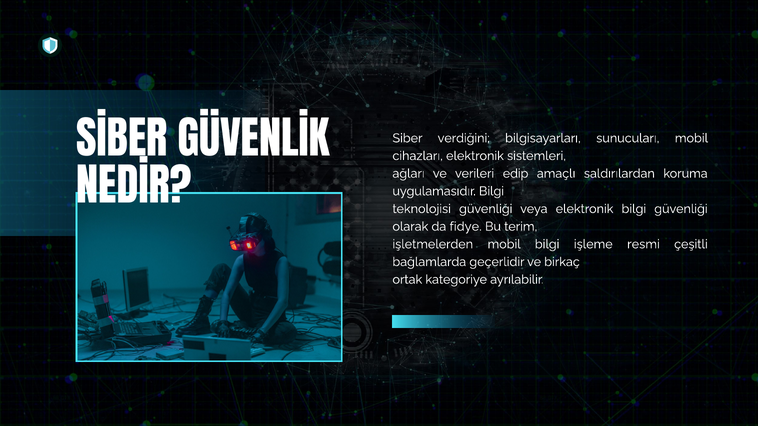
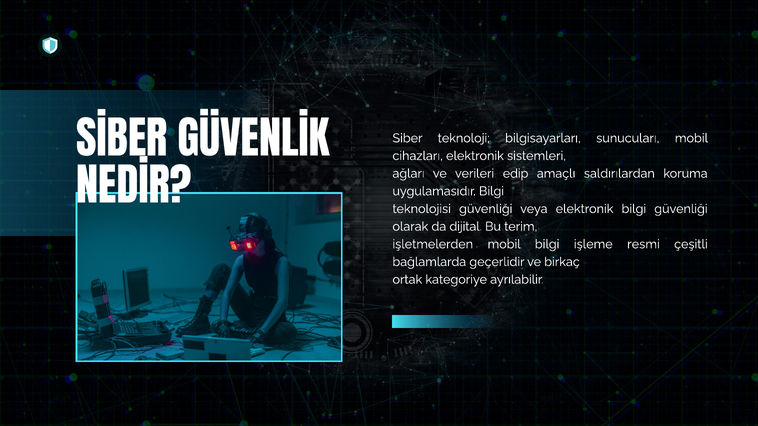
verdiğini: verdiğini -> teknoloji
fidye: fidye -> dijital
